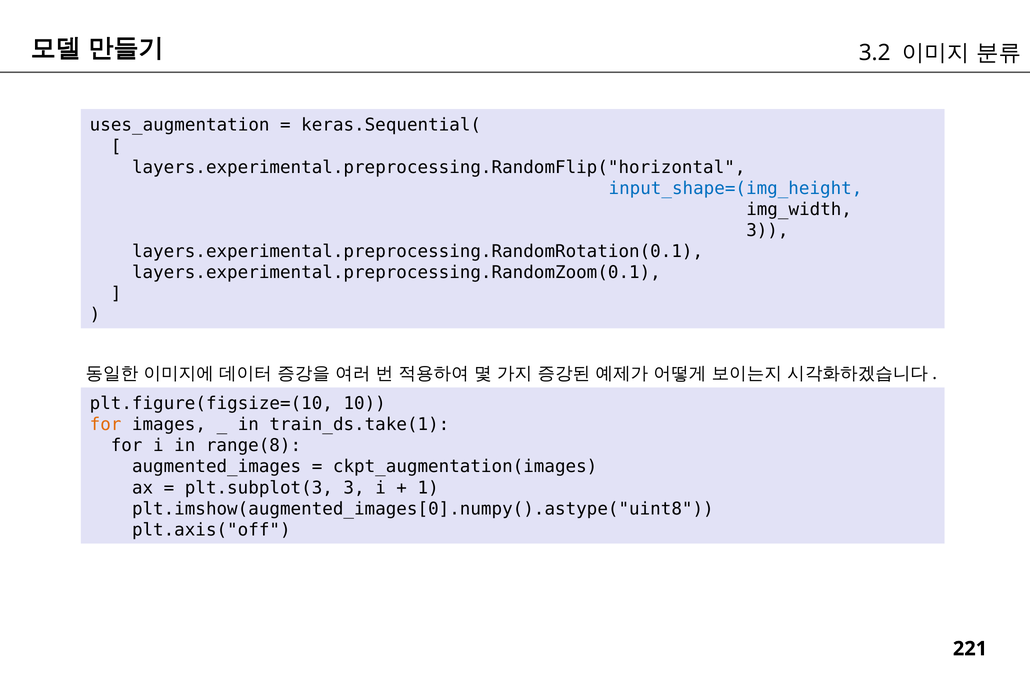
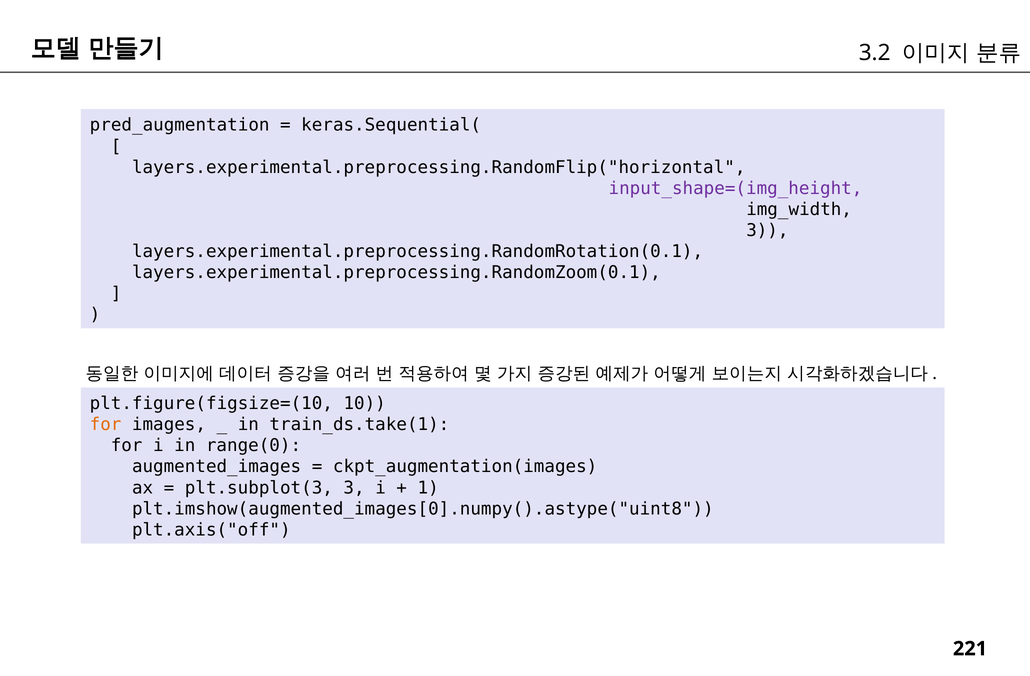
uses_augmentation: uses_augmentation -> pred_augmentation
input_shape=(img_height colour: blue -> purple
range(8: range(8 -> range(0
